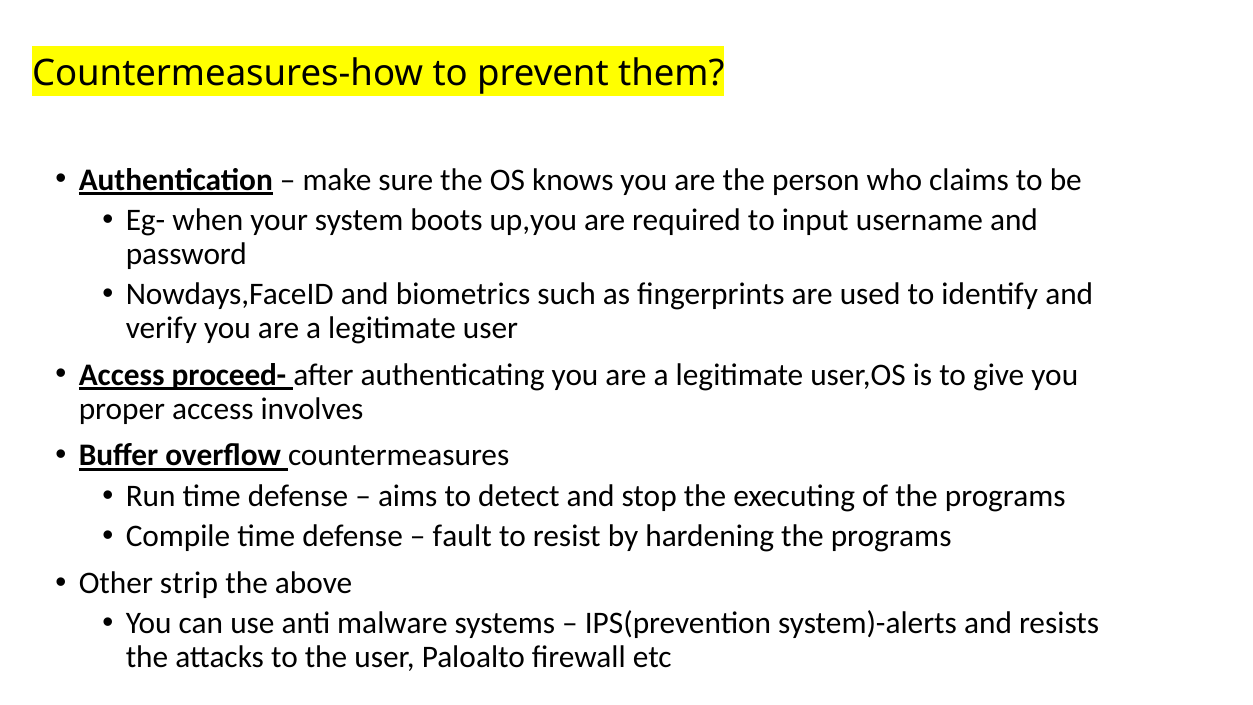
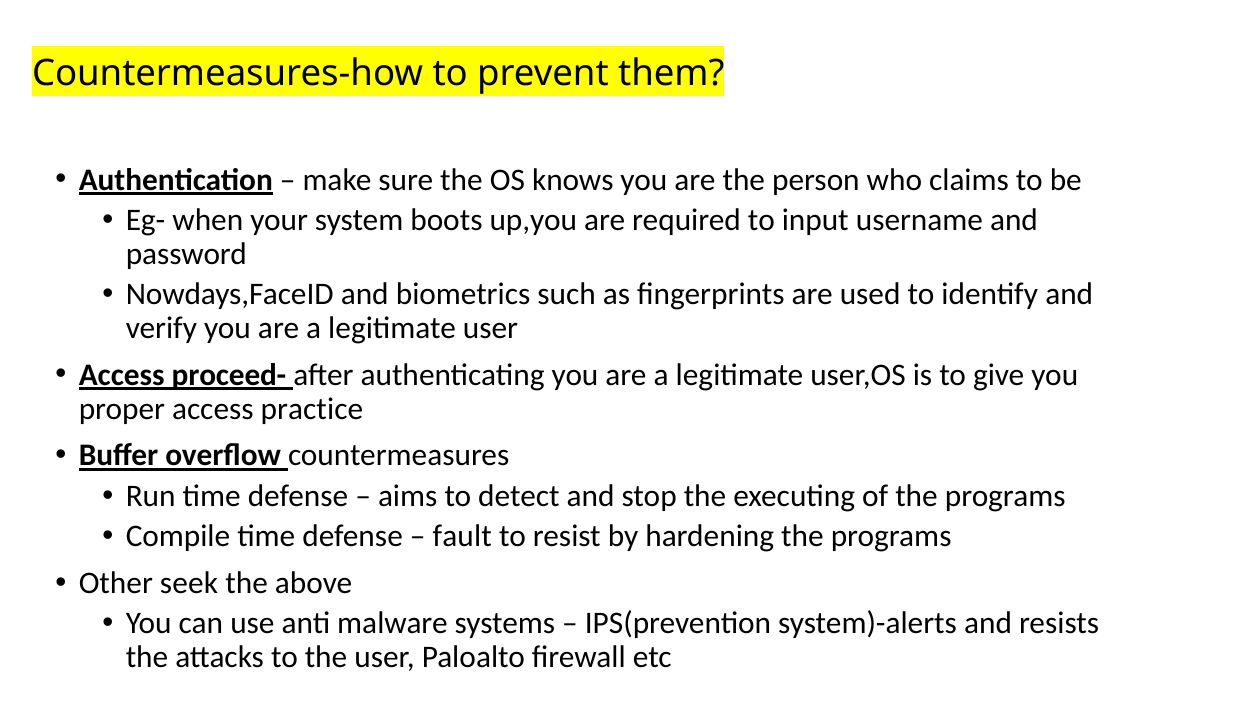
involves: involves -> practice
strip: strip -> seek
